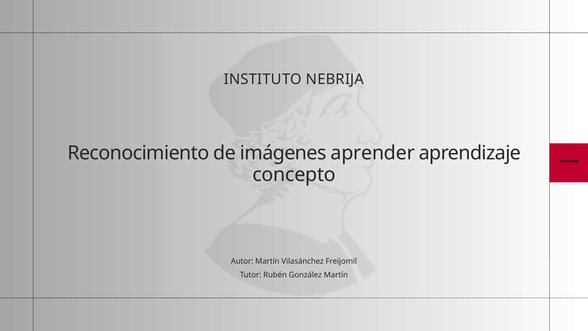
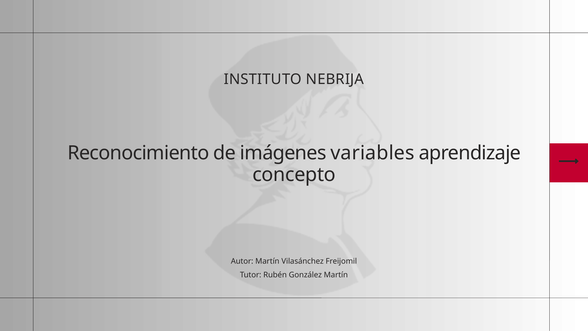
aprender: aprender -> variables
